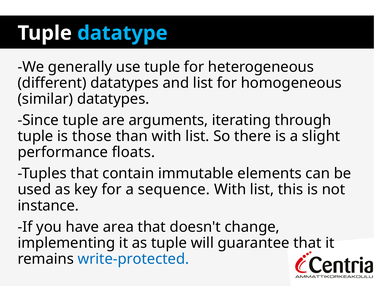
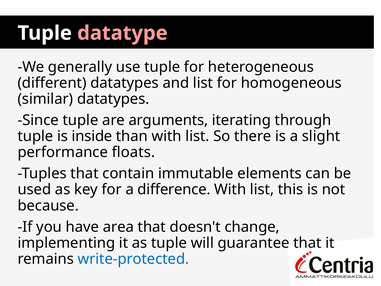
datatype colour: light blue -> pink
those: those -> inside
sequence: sequence -> difference
instance: instance -> because
